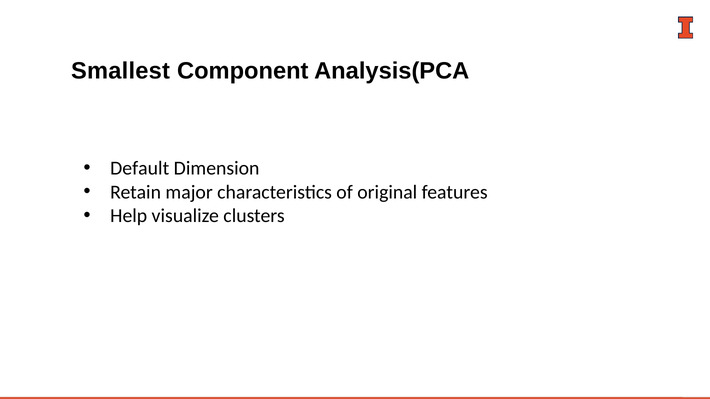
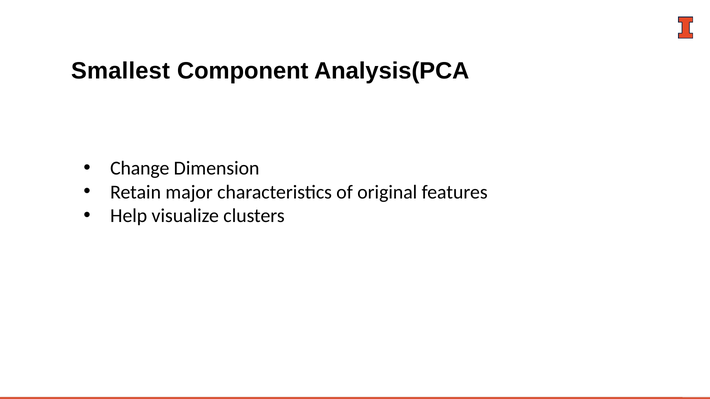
Default: Default -> Change
